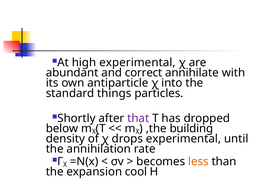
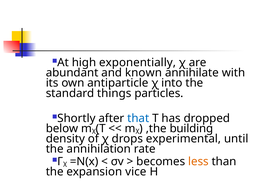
high experimental: experimental -> exponentially
correct: correct -> known
that colour: purple -> blue
cool: cool -> vice
